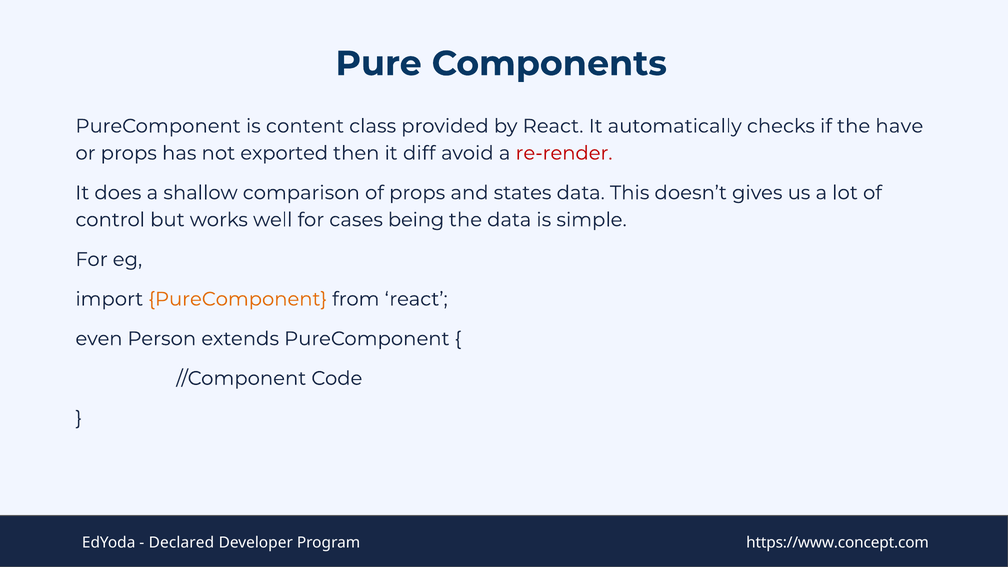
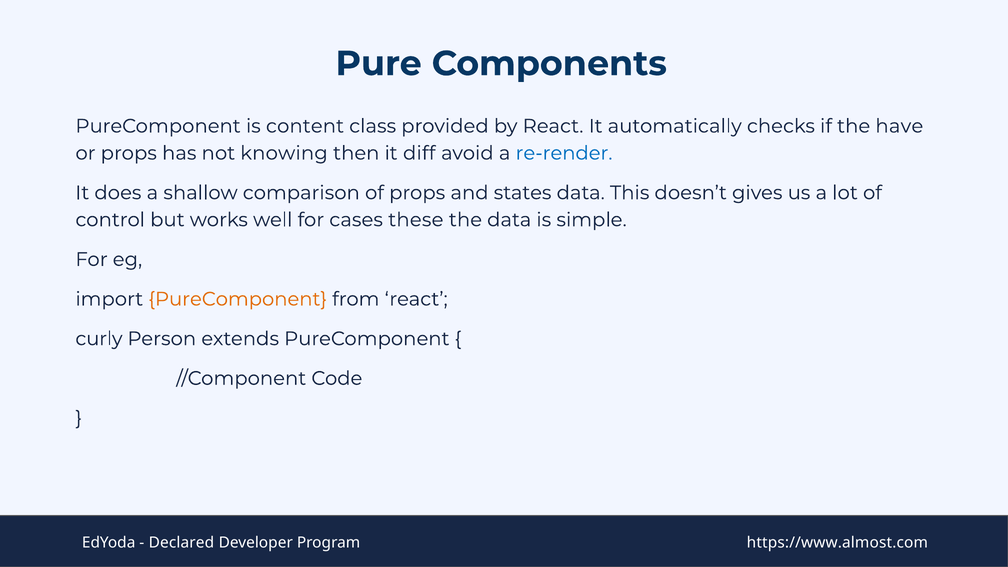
exported: exported -> knowing
re-render colour: red -> blue
being: being -> these
even: even -> curly
https://www.concept.com: https://www.concept.com -> https://www.almost.com
